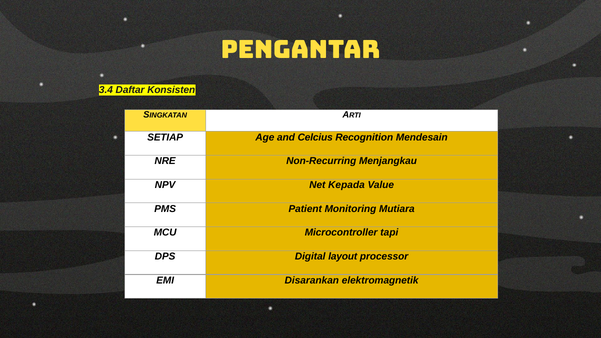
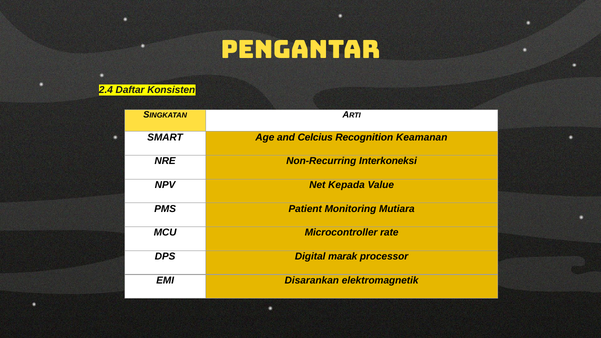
3.4: 3.4 -> 2.4
SETIAP: SETIAP -> SMART
Mendesain: Mendesain -> Keamanan
Menjangkau: Menjangkau -> Interkoneksi
tapi: tapi -> rate
layout: layout -> marak
